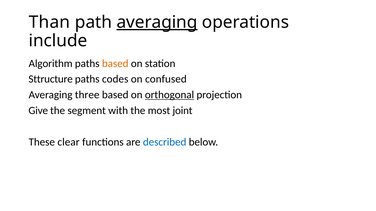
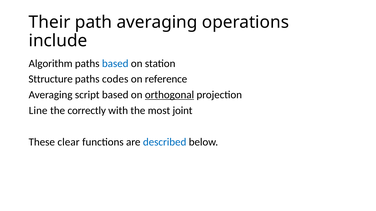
Than: Than -> Their
averaging at (157, 22) underline: present -> none
based at (115, 64) colour: orange -> blue
confused: confused -> reference
three: three -> script
Give: Give -> Line
segment: segment -> correctly
